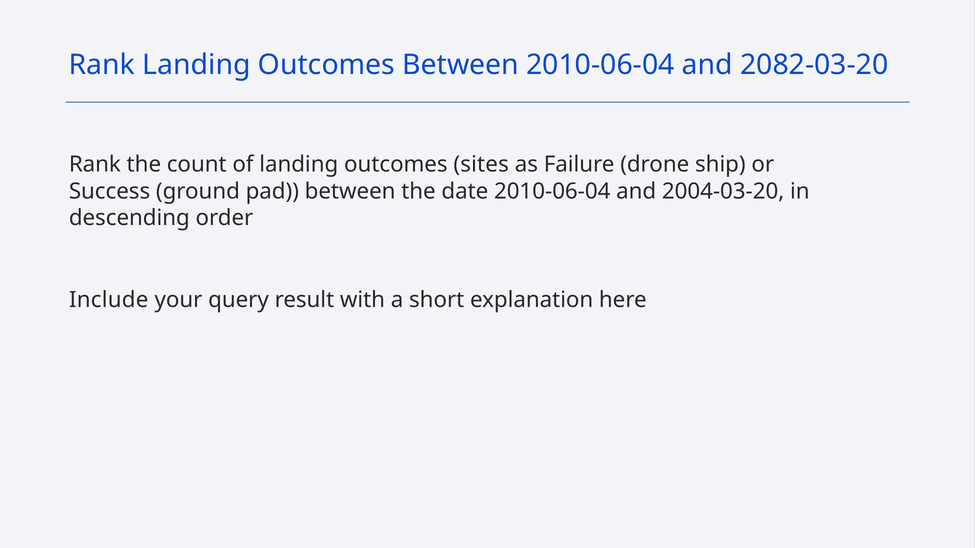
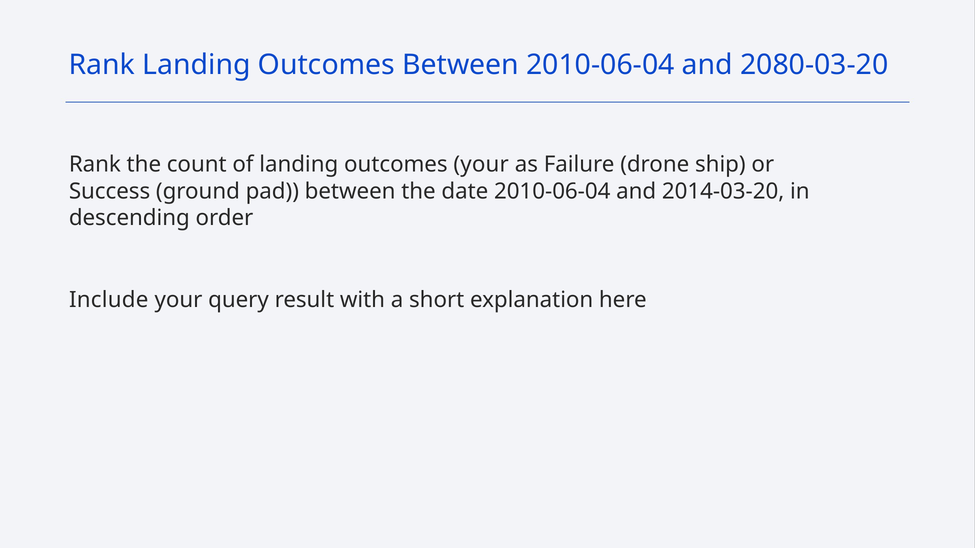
2082-03-20: 2082-03-20 -> 2080-03-20
outcomes sites: sites -> your
2004-03-20: 2004-03-20 -> 2014-03-20
